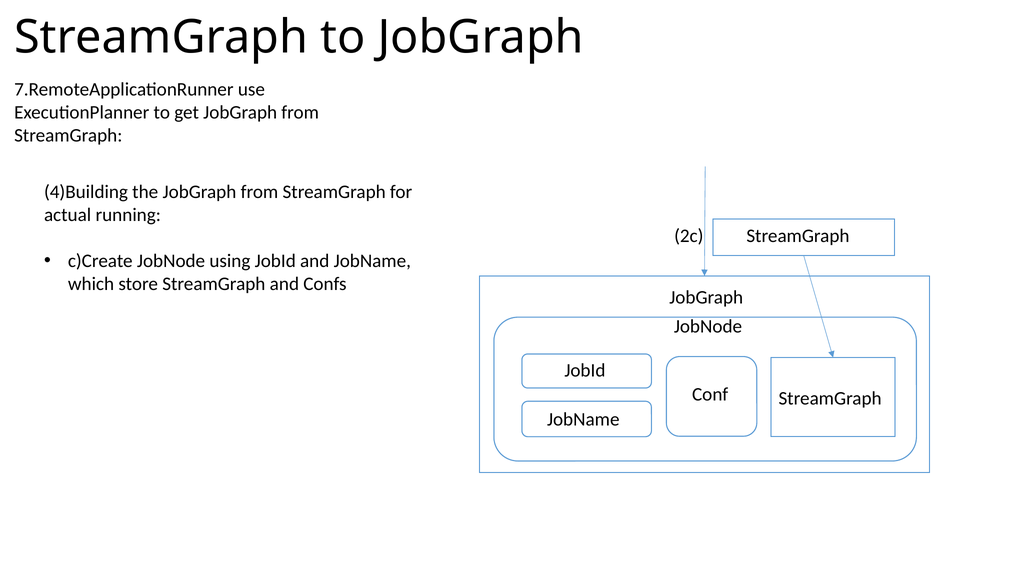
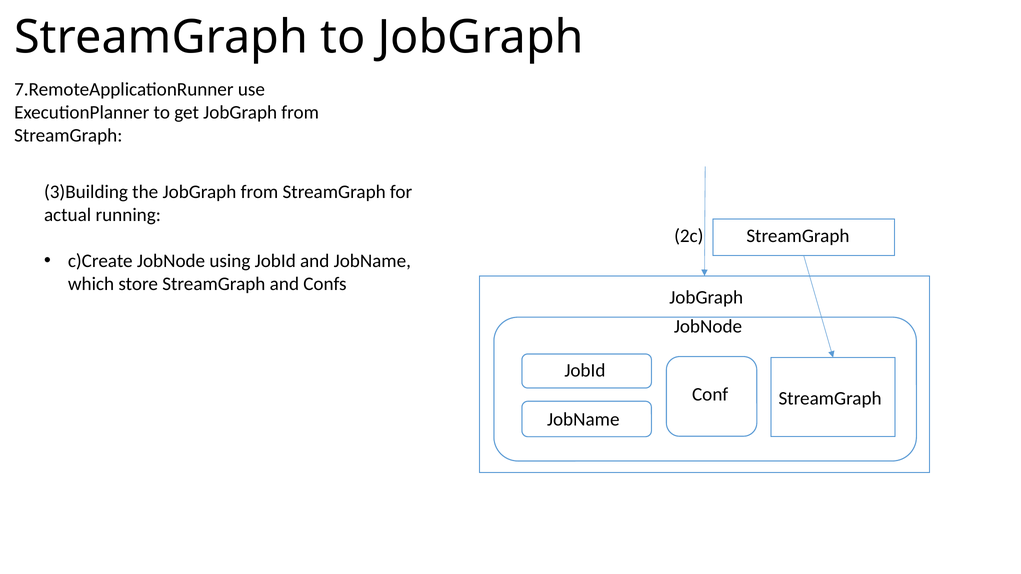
4)Building: 4)Building -> 3)Building
